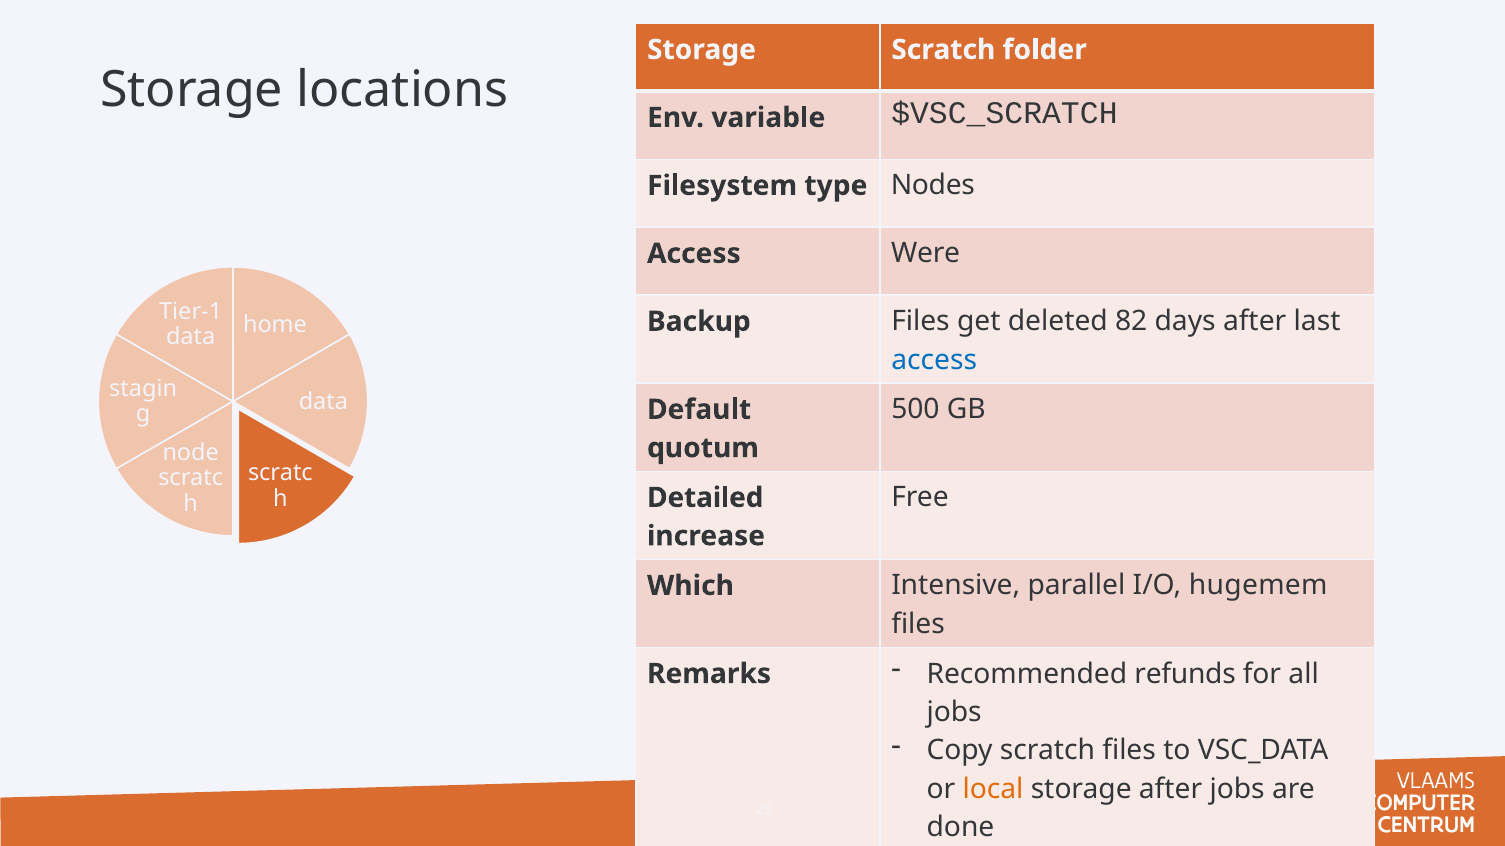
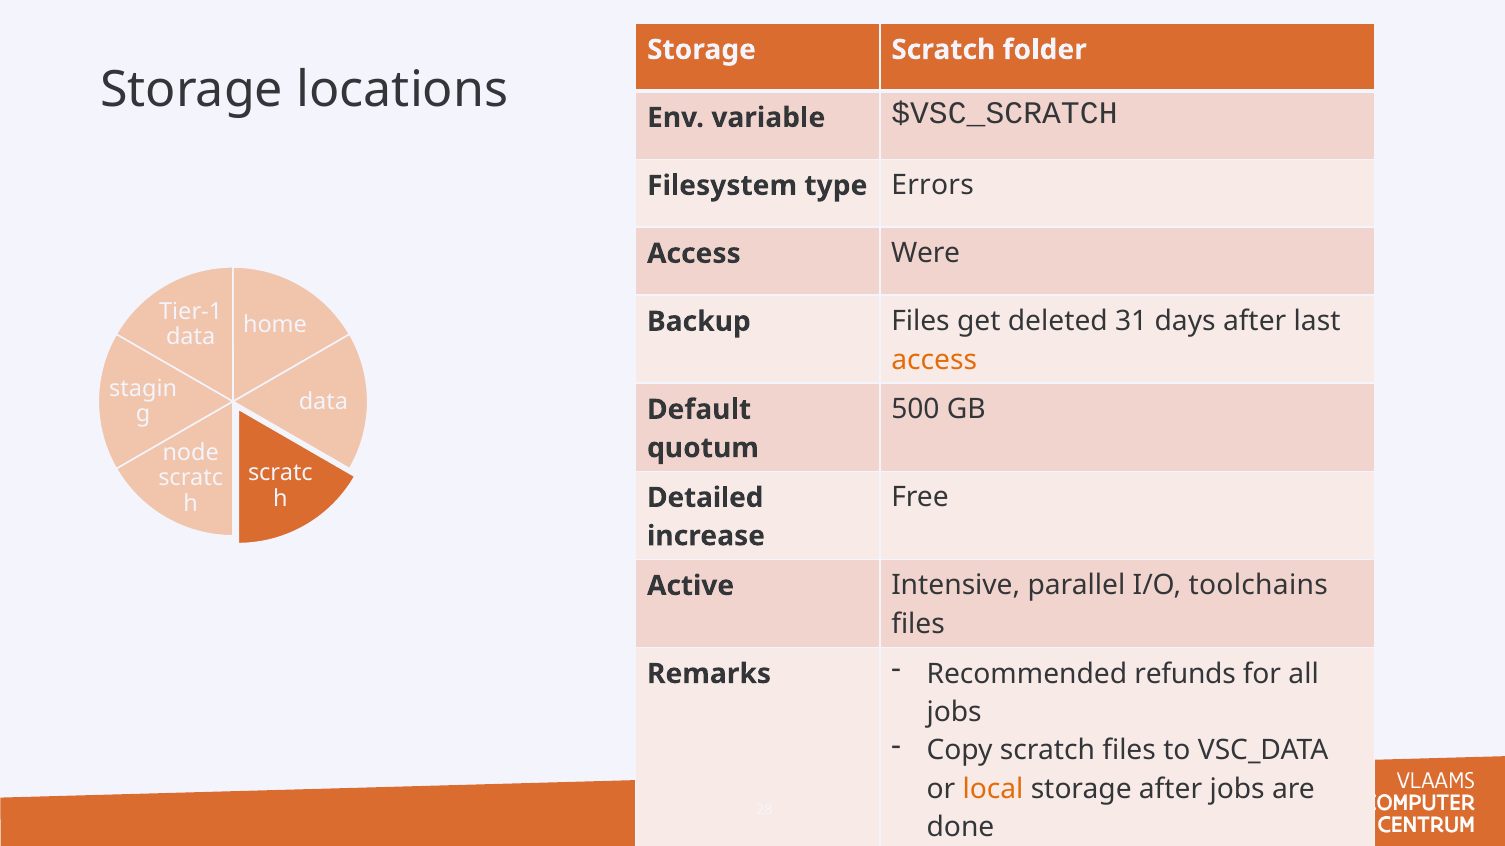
Nodes: Nodes -> Errors
82: 82 -> 31
access at (934, 360) colour: blue -> orange
Which: Which -> Active
hugemem: hugemem -> toolchains
